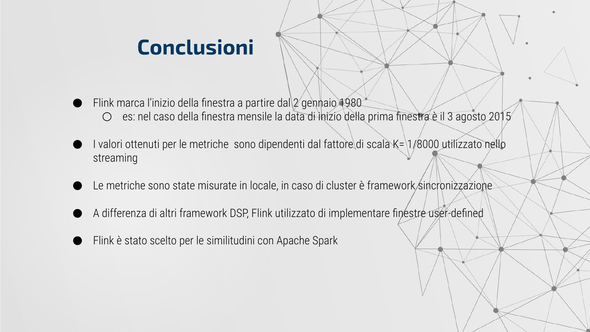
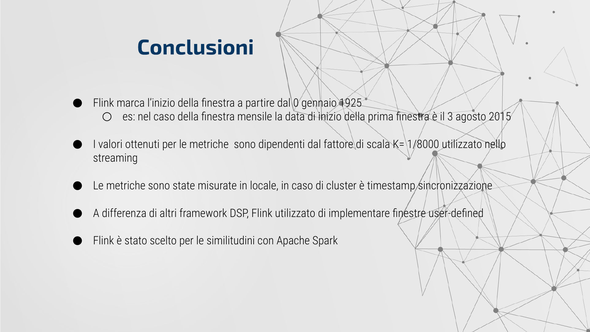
2: 2 -> 0
1980: 1980 -> 1925
è framework: framework -> timestamp
